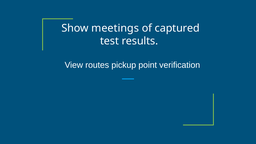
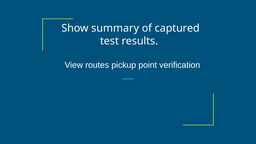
meetings: meetings -> summary
